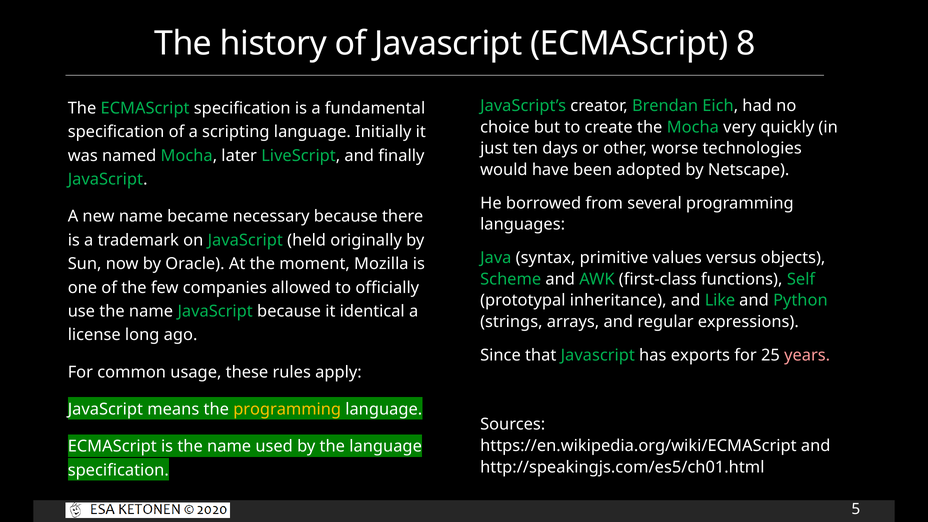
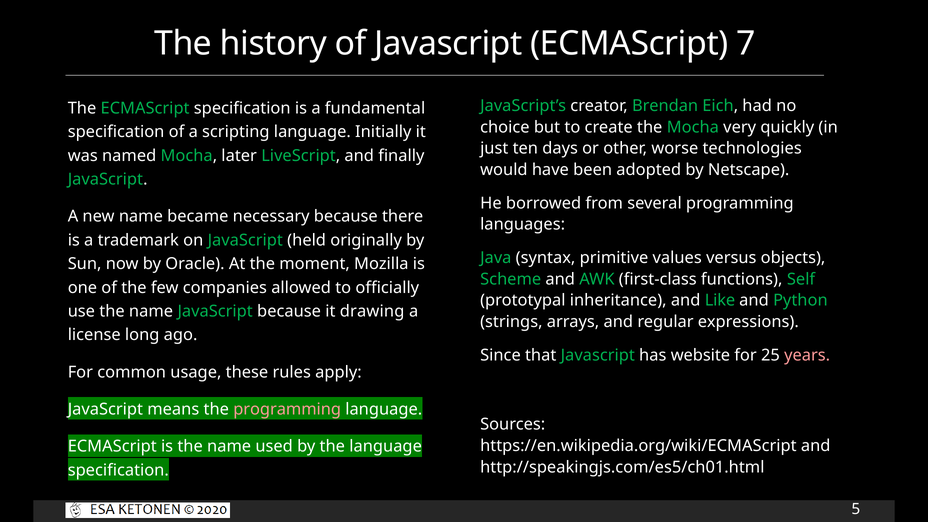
8: 8 -> 7
identical: identical -> drawing
exports: exports -> website
programming at (287, 409) colour: yellow -> pink
